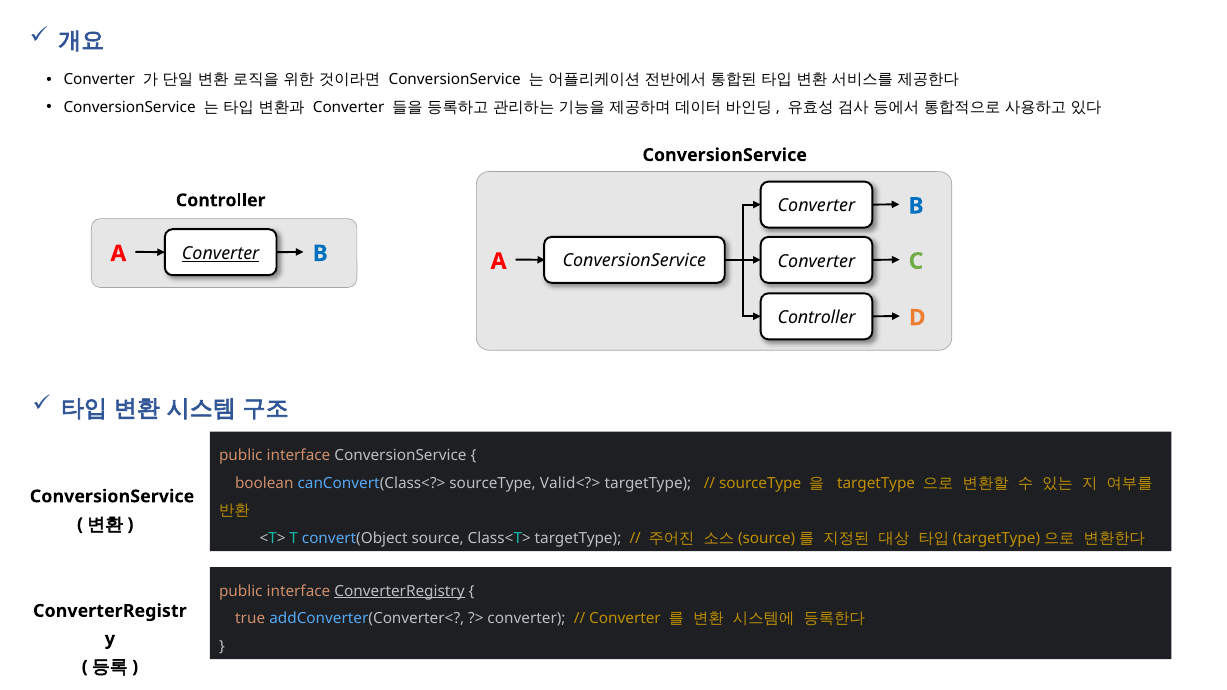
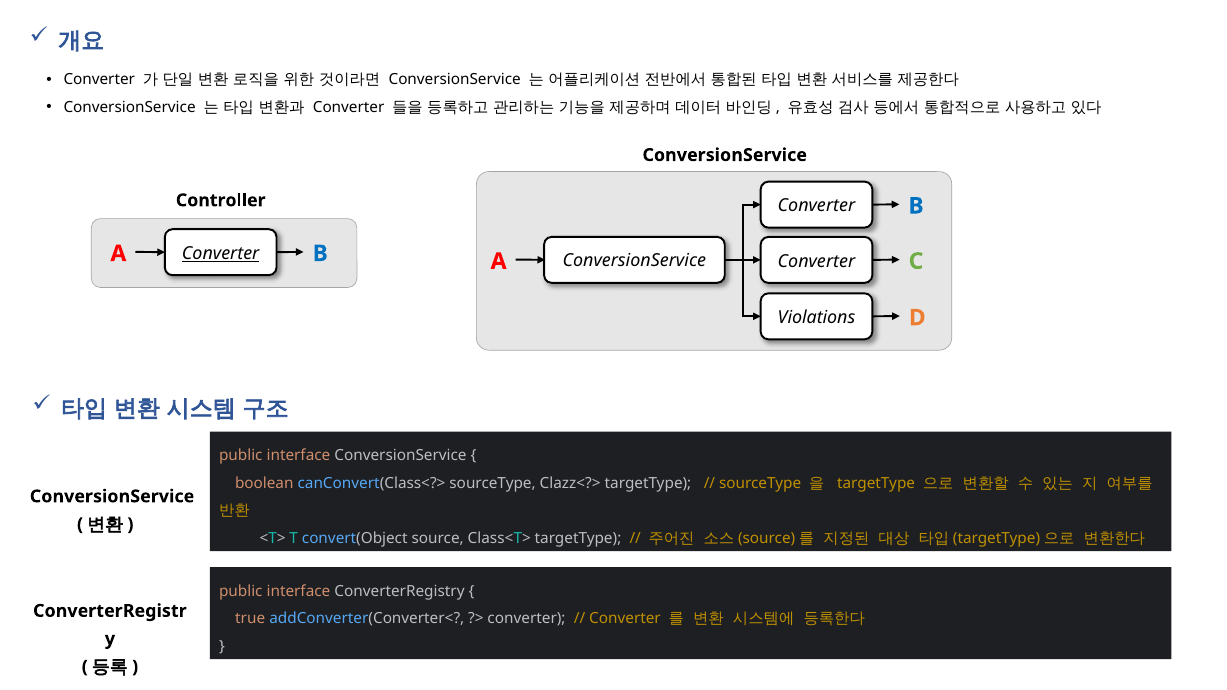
Controller at (817, 318): Controller -> Violations
Valid<?>: Valid<?> -> Clazz<?>
ConverterRegistry underline: present -> none
